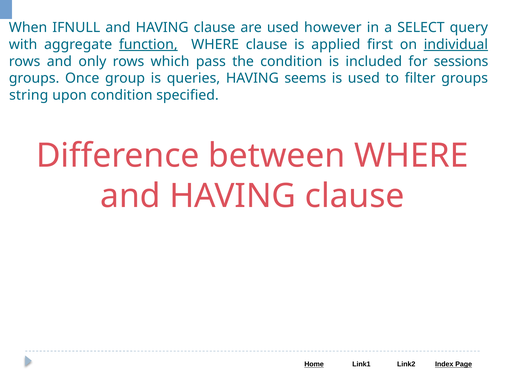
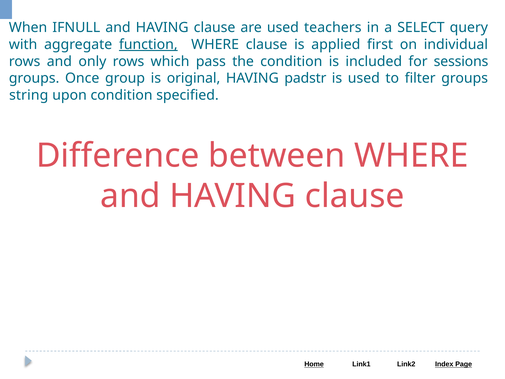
however: however -> teachers
individual underline: present -> none
queries: queries -> original
seems: seems -> padstr
